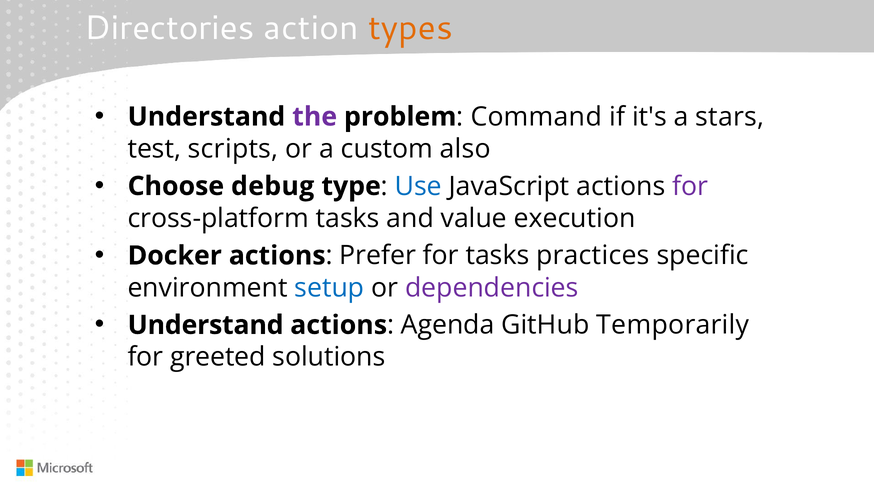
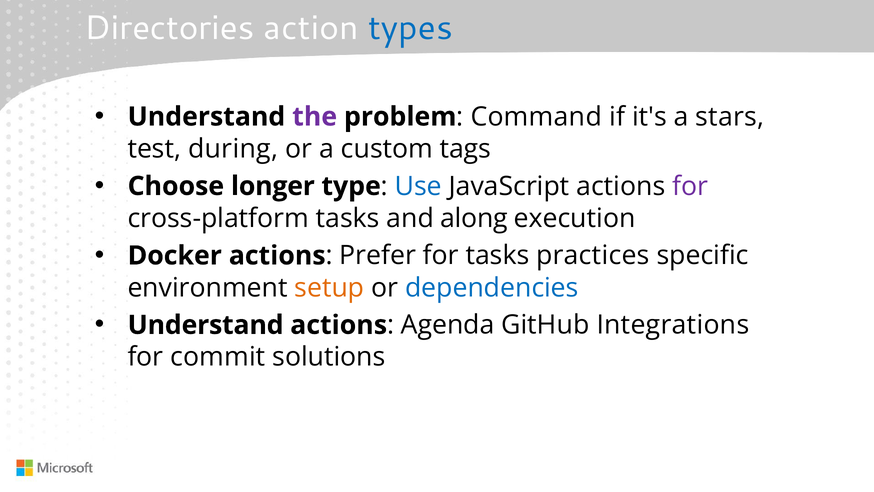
types colour: orange -> blue
scripts: scripts -> during
also: also -> tags
debug: debug -> longer
value: value -> along
setup colour: blue -> orange
dependencies colour: purple -> blue
Temporarily: Temporarily -> Integrations
greeted: greeted -> commit
